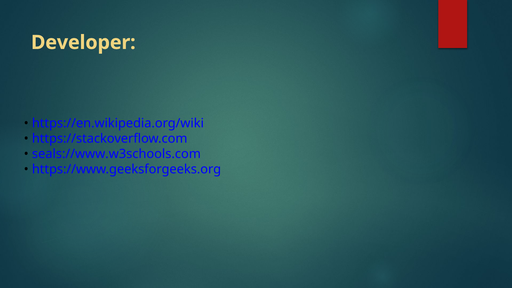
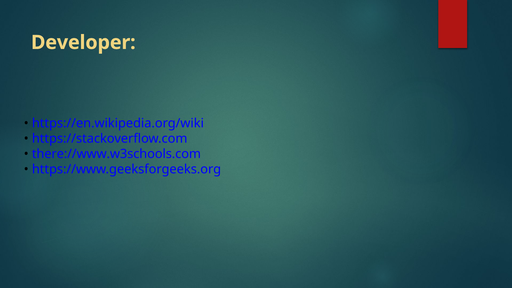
seals://www.w3schools.com: seals://www.w3schools.com -> there://www.w3schools.com
